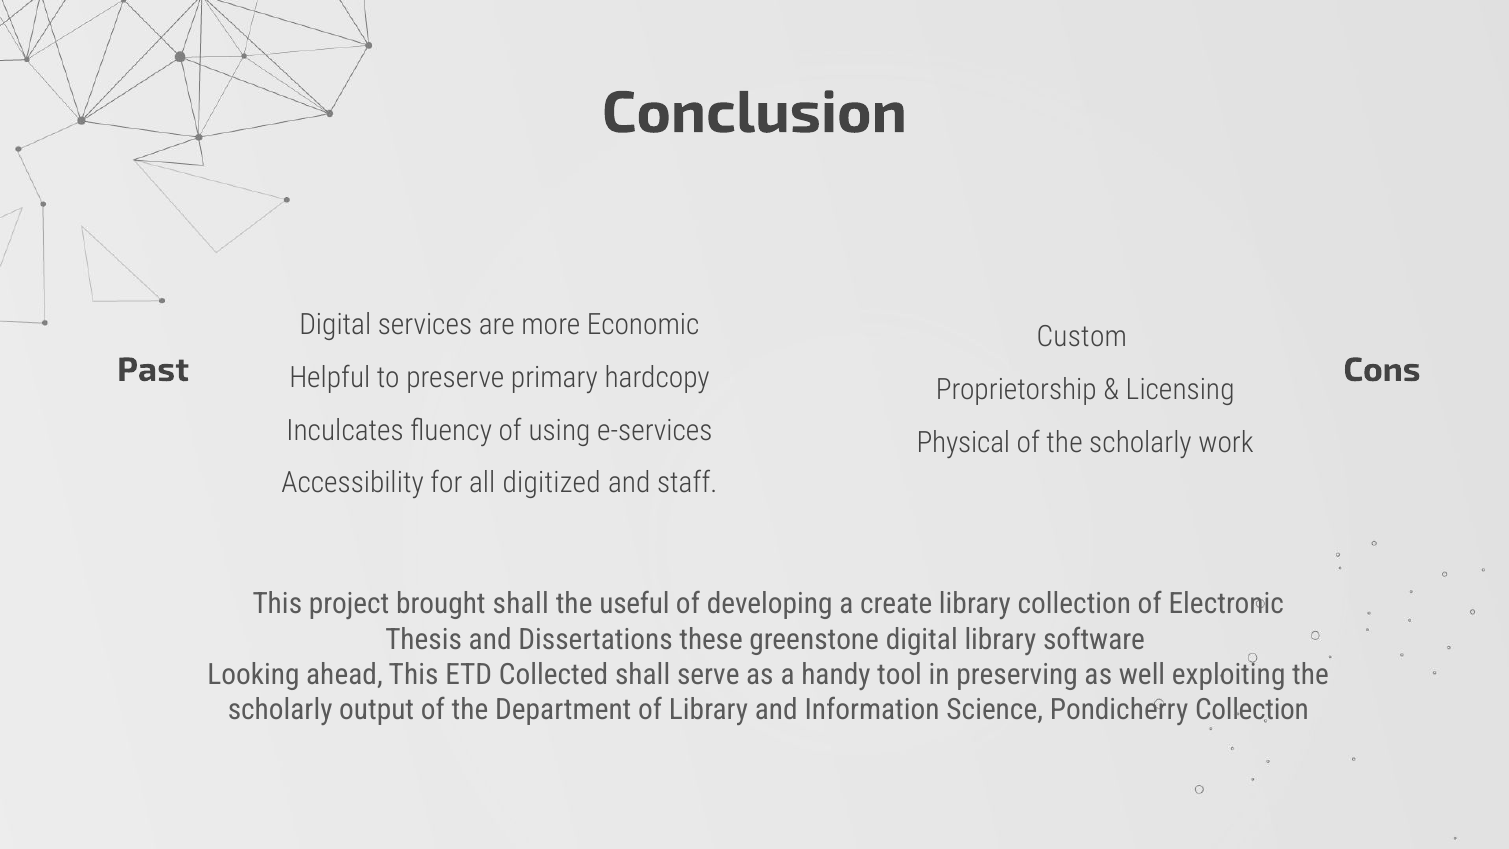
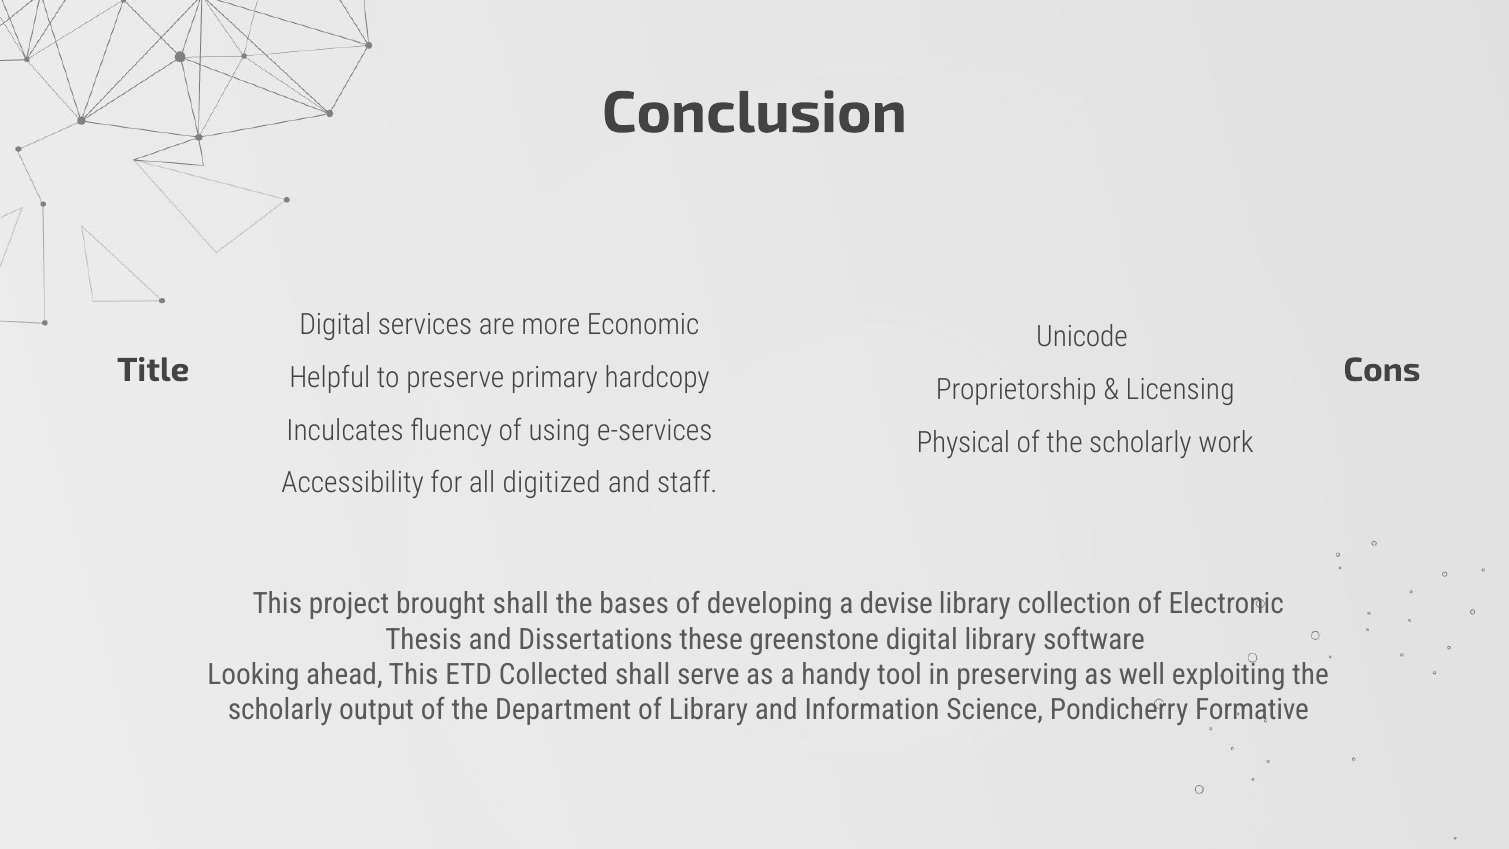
Custom: Custom -> Unicode
Past: Past -> Title
useful: useful -> bases
create: create -> devise
Pondicherry Collection: Collection -> Formative
